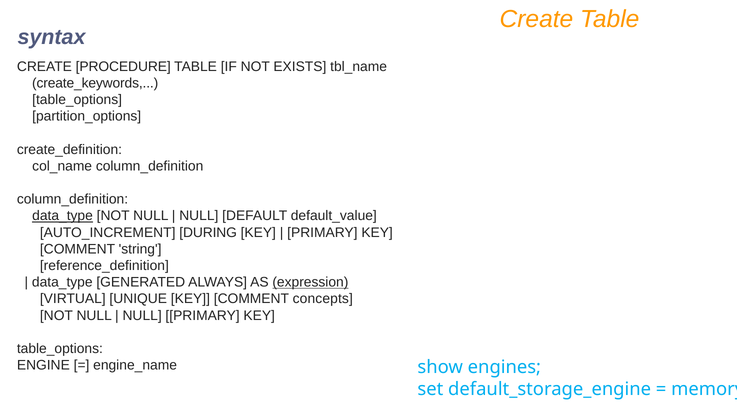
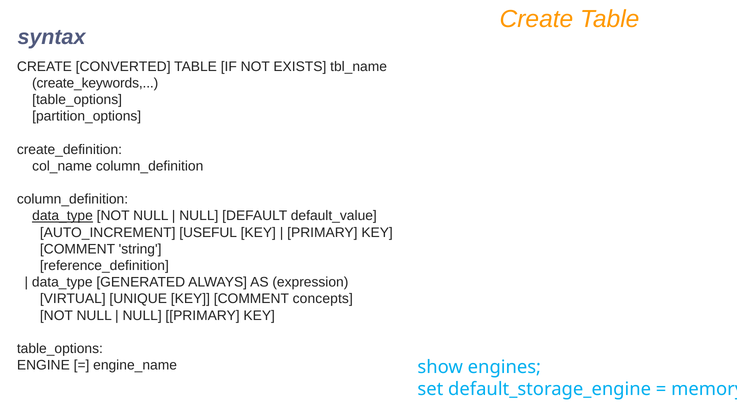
PROCEDURE: PROCEDURE -> CONVERTED
DURING: DURING -> USEFUL
expression underline: present -> none
